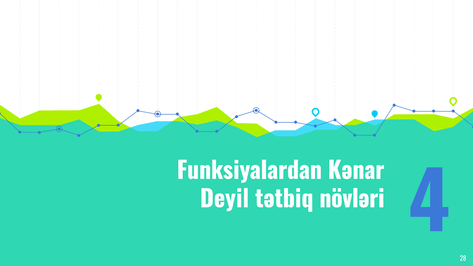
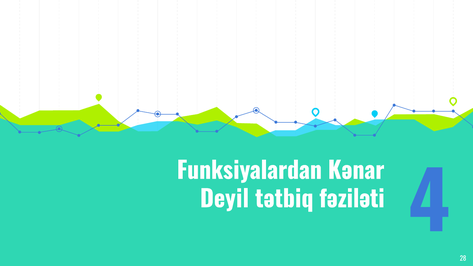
növləri: növləri -> fəziləti
